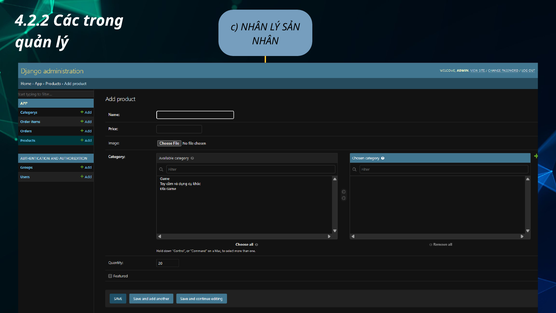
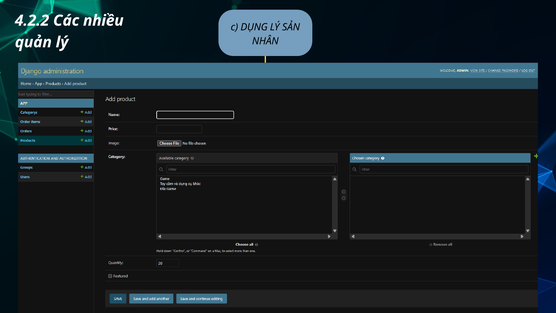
trong: trong -> nhiều
c NHÂN: NHÂN -> DỤNG
